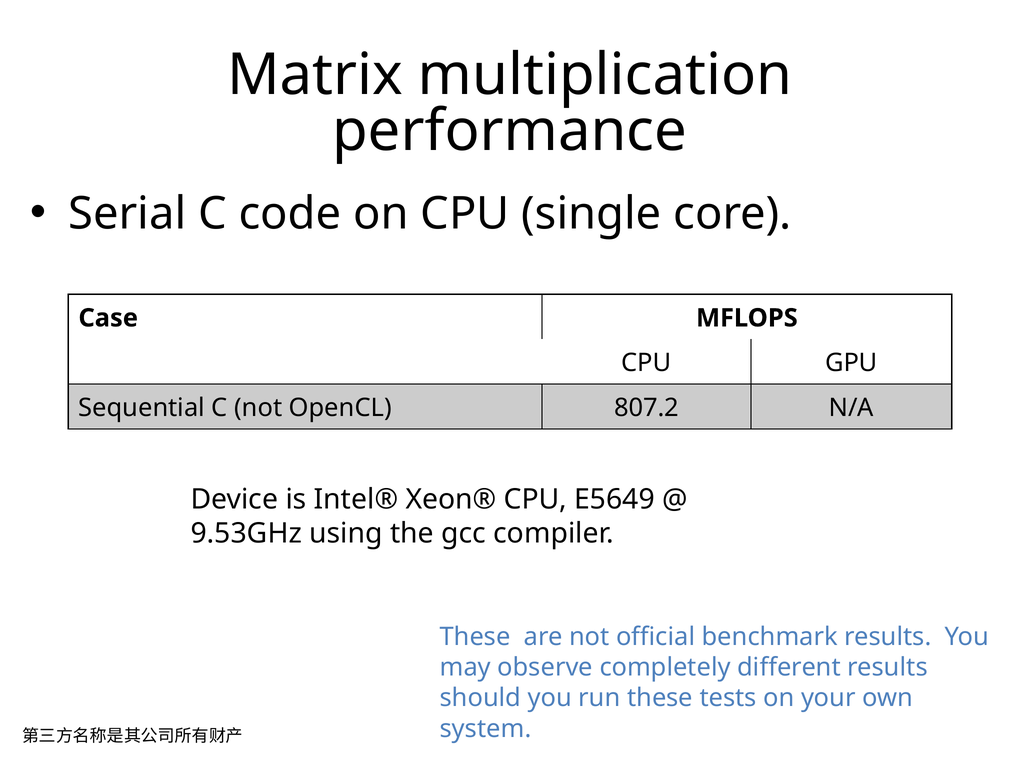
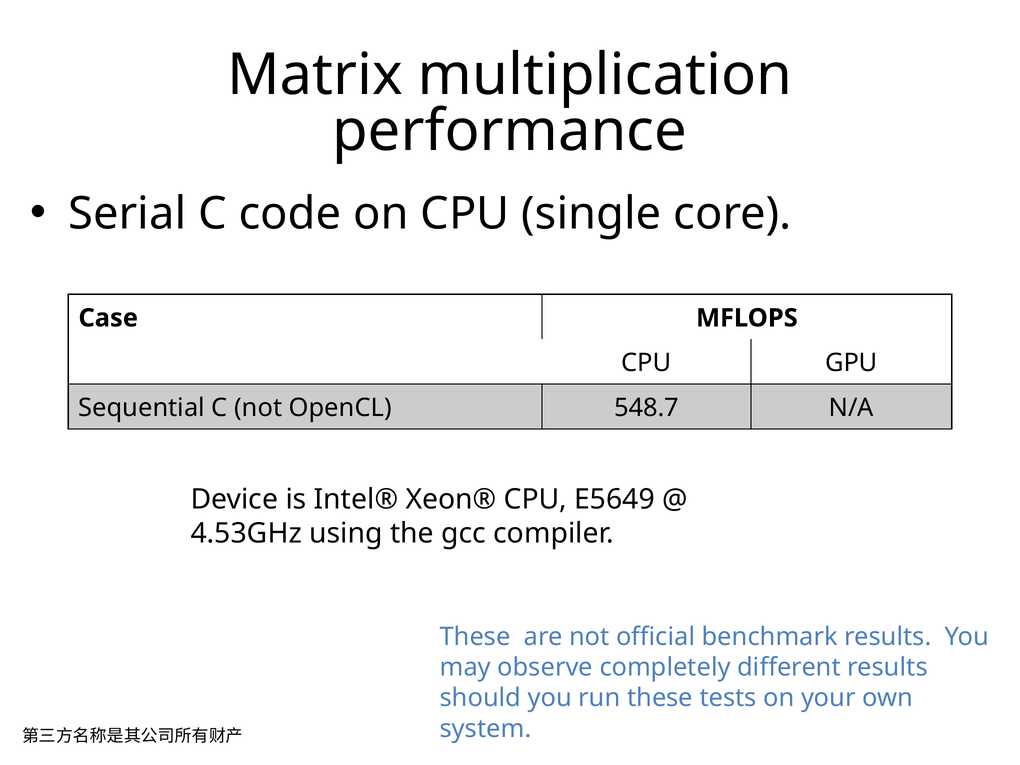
807.2: 807.2 -> 548.7
9.53GHz: 9.53GHz -> 4.53GHz
